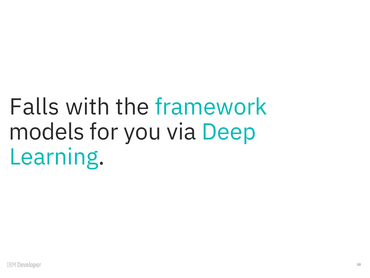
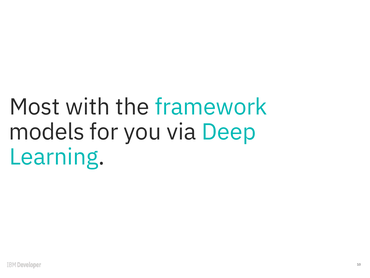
Falls: Falls -> Most
